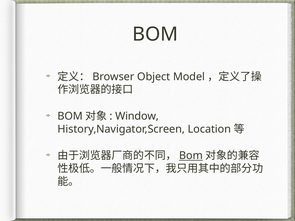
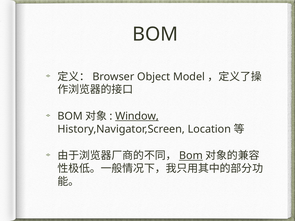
Window underline: none -> present
